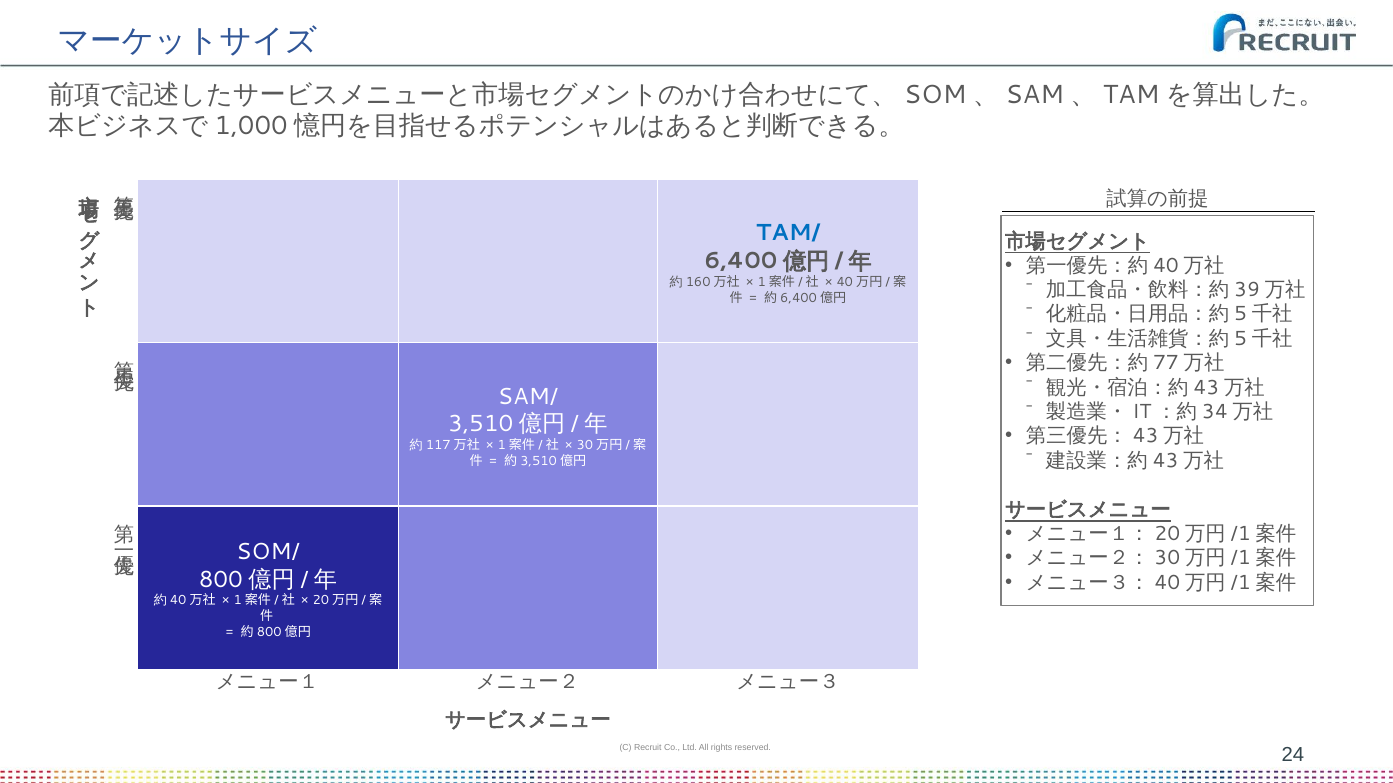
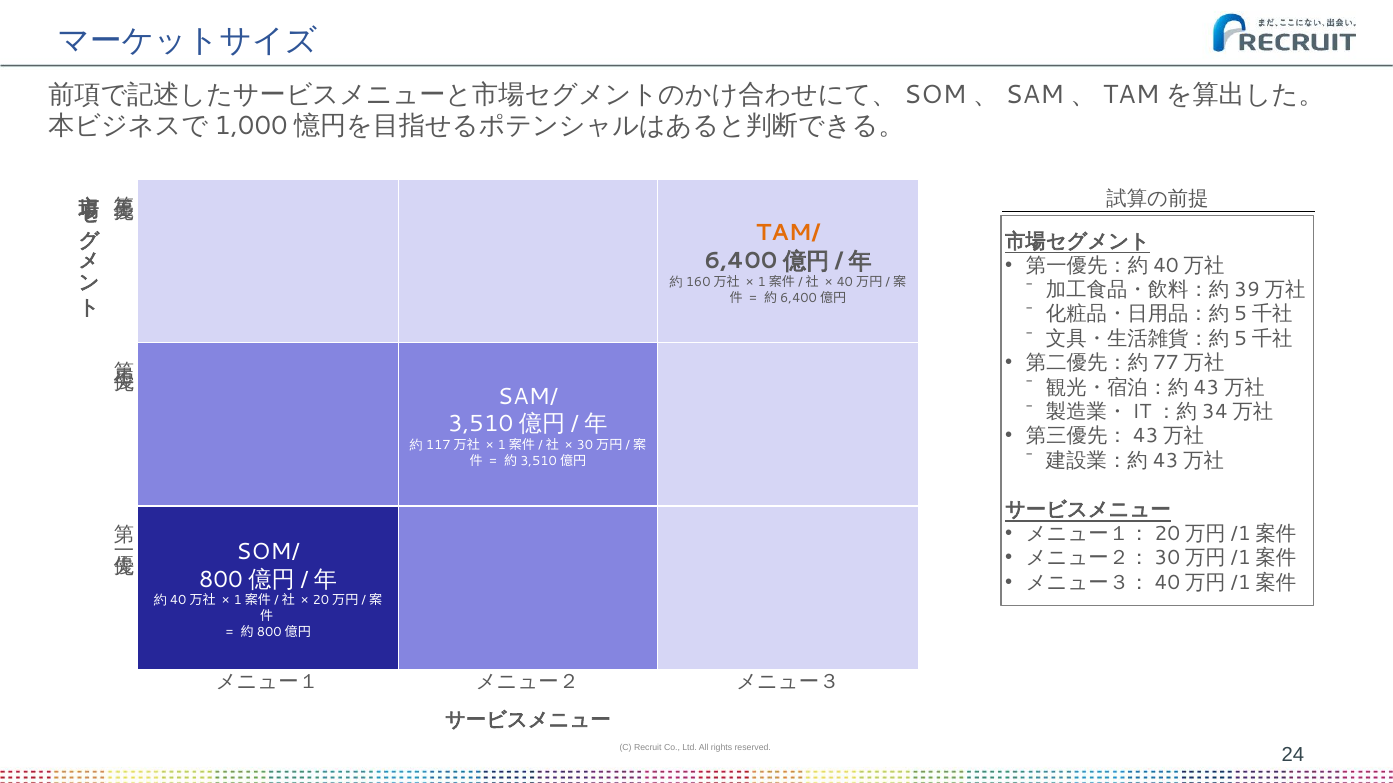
TAM/ colour: blue -> orange
